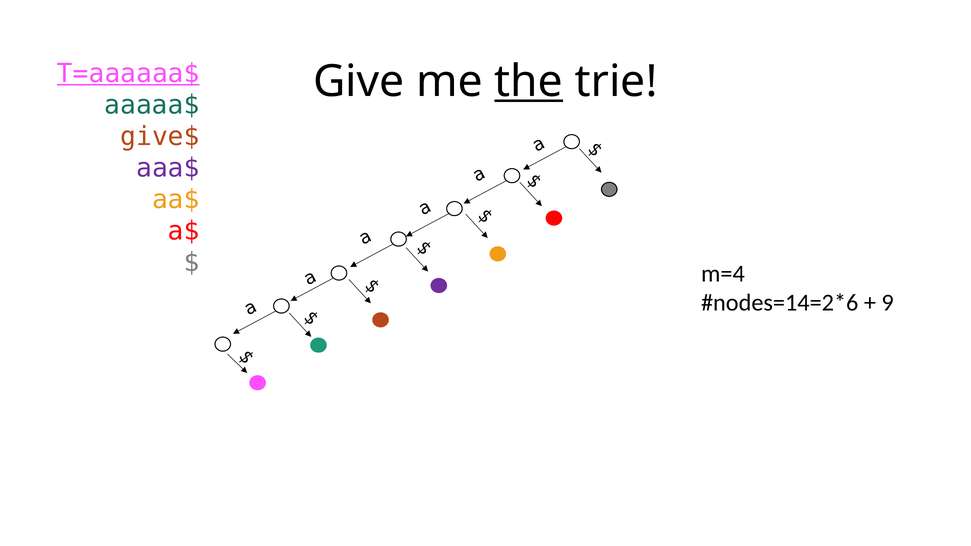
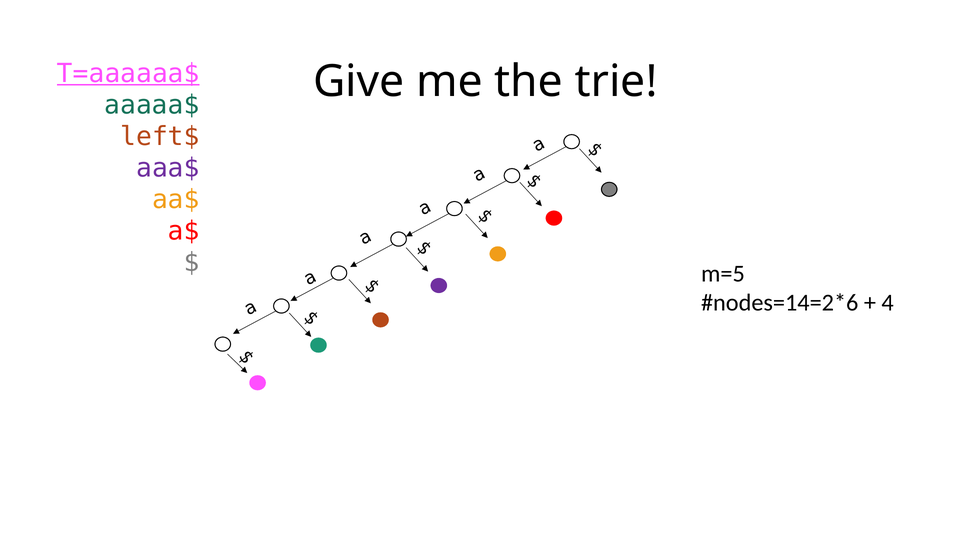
the underline: present -> none
give$: give$ -> left$
m=4: m=4 -> m=5
9: 9 -> 4
